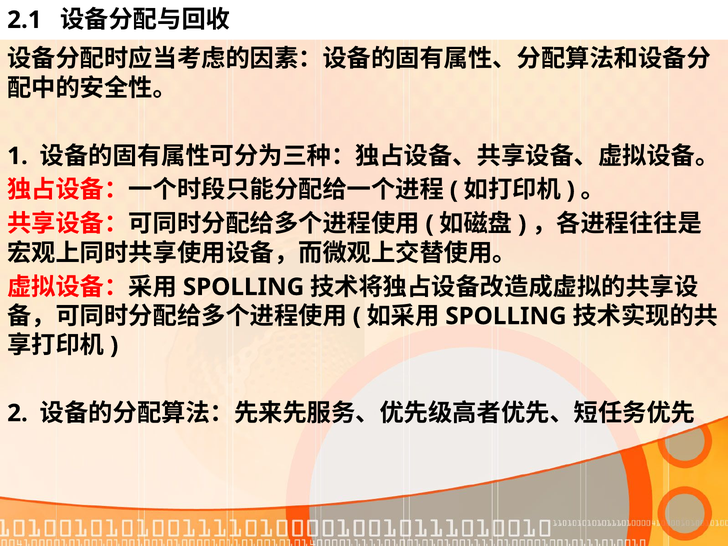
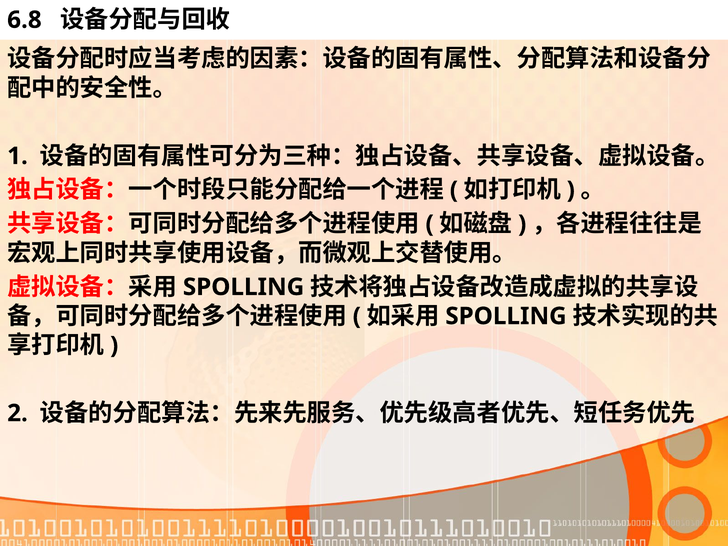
2.1: 2.1 -> 6.8
